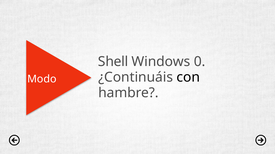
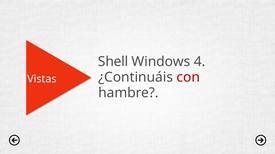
0: 0 -> 4
con colour: black -> red
Modo: Modo -> Vistas
